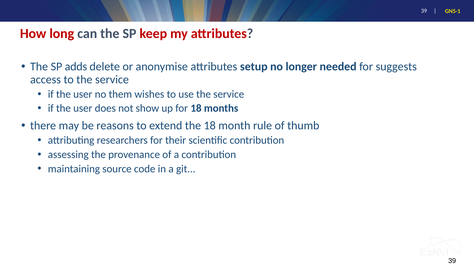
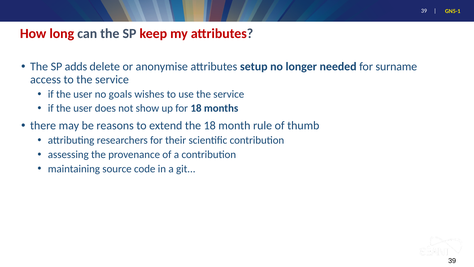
suggests: suggests -> surname
them: them -> goals
